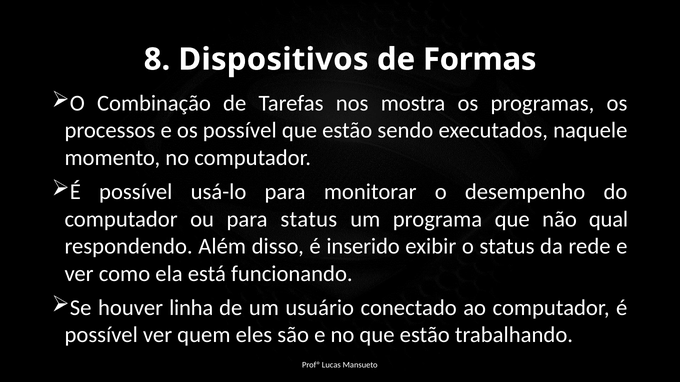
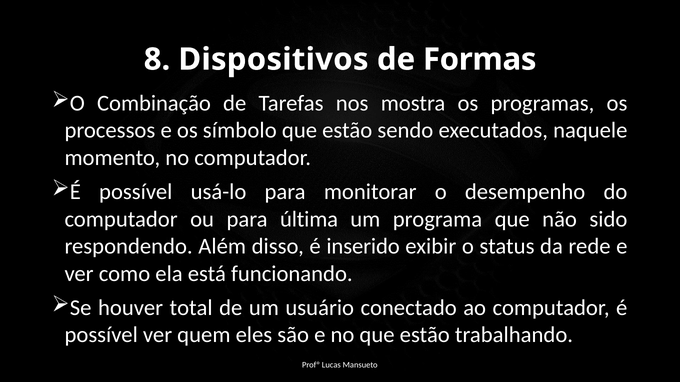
os possível: possível -> símbolo
para status: status -> última
qual: qual -> sido
linha: linha -> total
